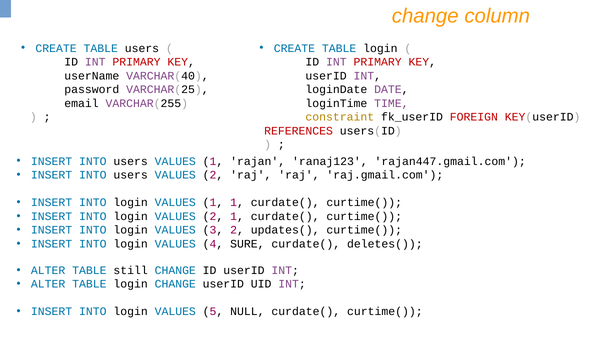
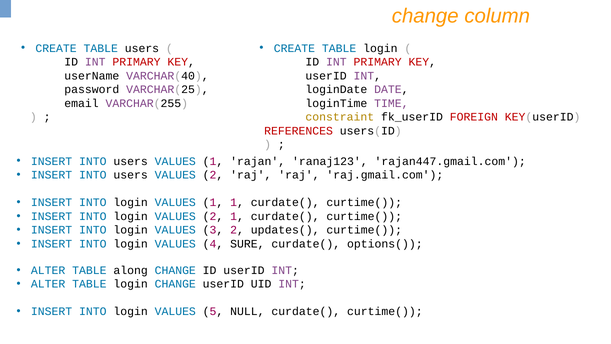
deletes(: deletes( -> options(
still: still -> along
